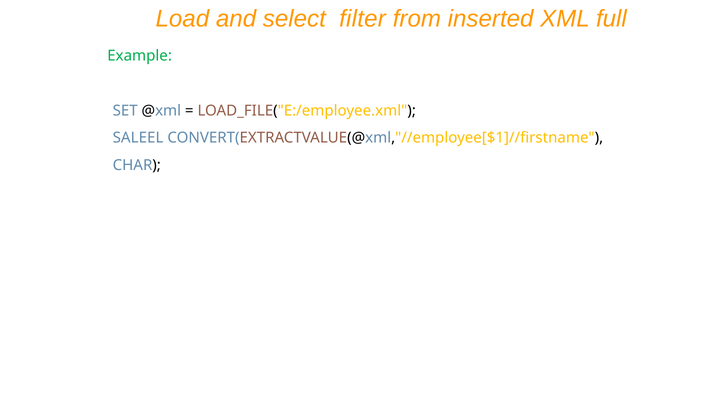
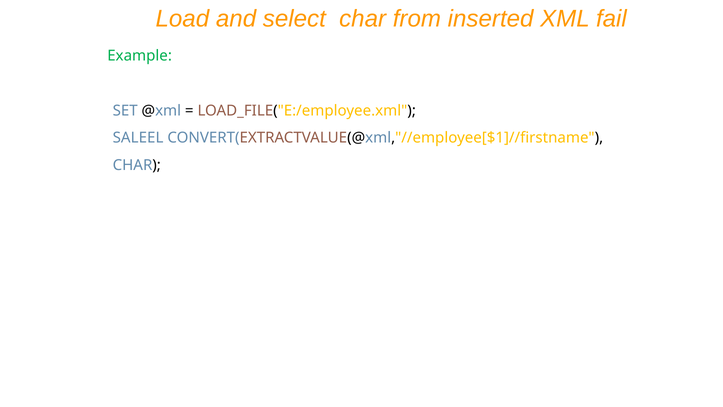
select filter: filter -> char
full: full -> fail
